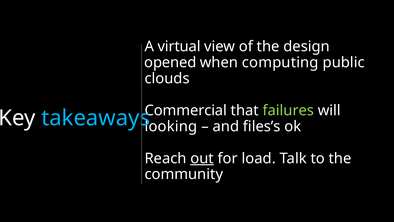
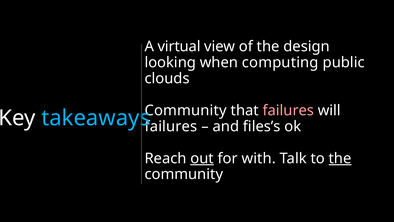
opened: opened -> looking
Commercial at (186, 110): Commercial -> Community
failures at (288, 110) colour: light green -> pink
looking at (171, 126): looking -> failures
load: load -> with
the at (340, 158) underline: none -> present
